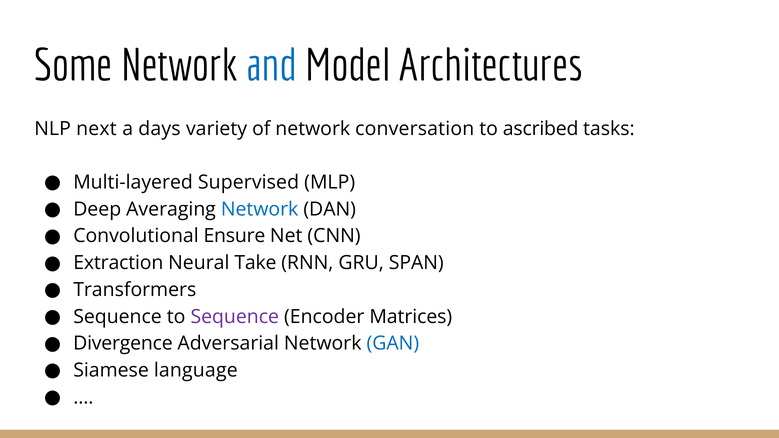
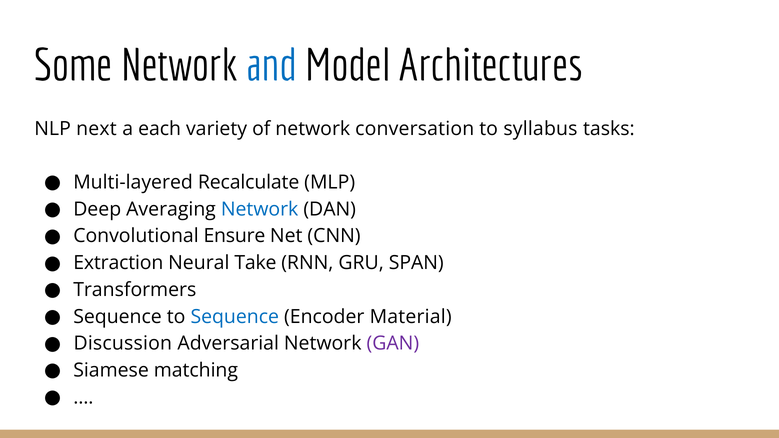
days: days -> each
ascribed: ascribed -> syllabus
Supervised: Supervised -> Recalculate
Sequence at (235, 317) colour: purple -> blue
Matrices: Matrices -> Material
Divergence: Divergence -> Discussion
GAN colour: blue -> purple
language: language -> matching
